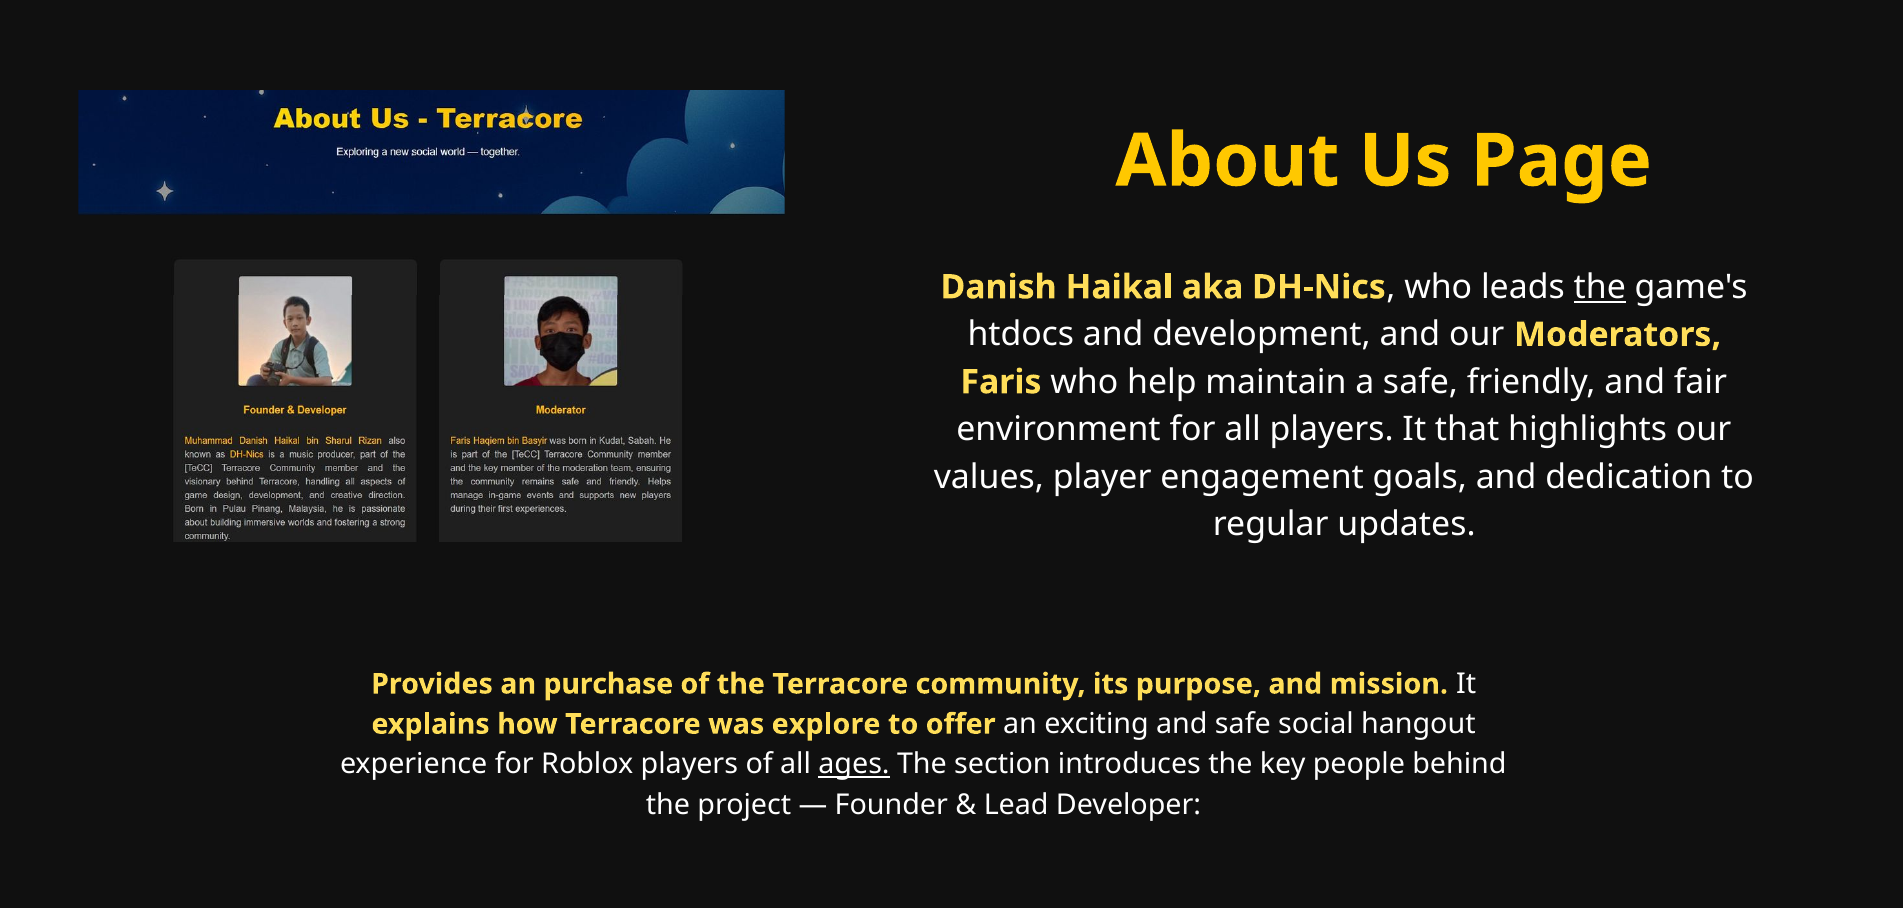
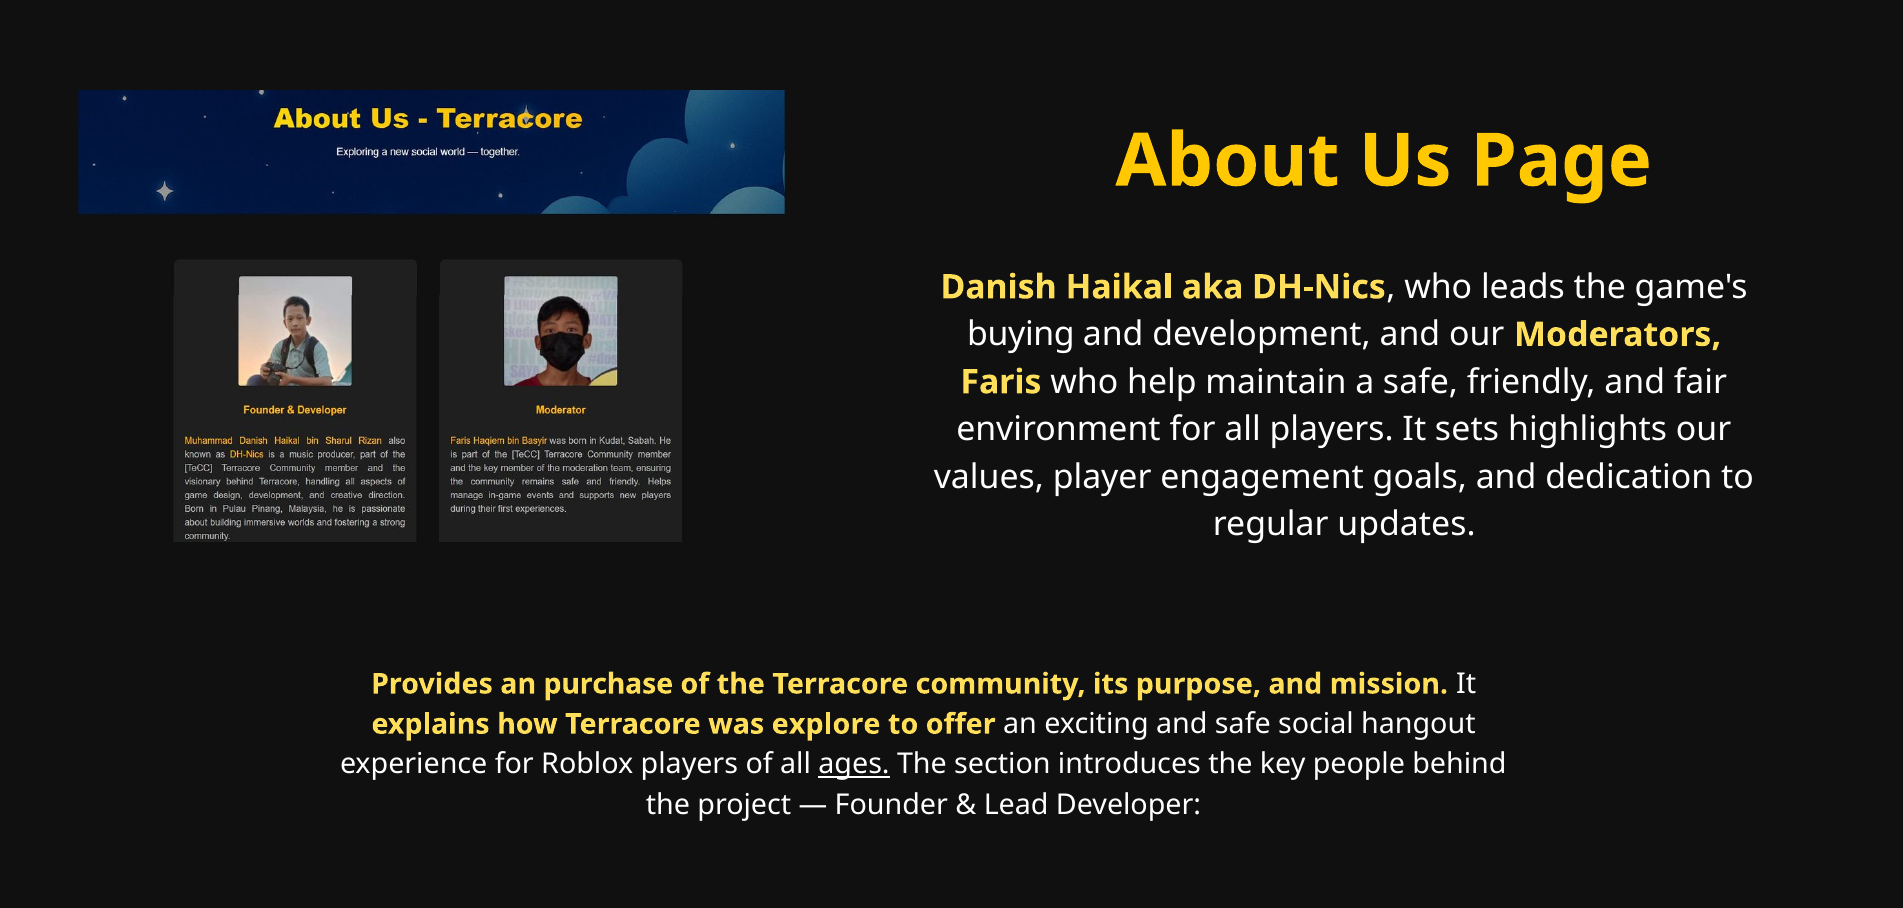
the at (1600, 287) underline: present -> none
htdocs: htdocs -> buying
that: that -> sets
